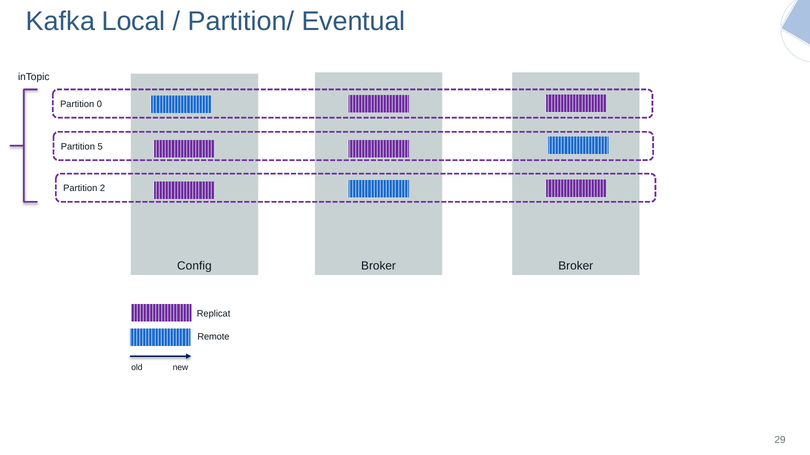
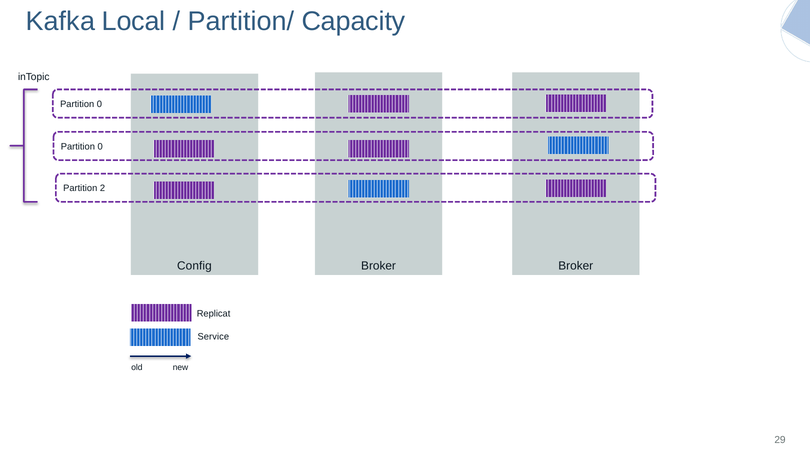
Eventual: Eventual -> Capacity
5 at (100, 147): 5 -> 0
Remote: Remote -> Service
